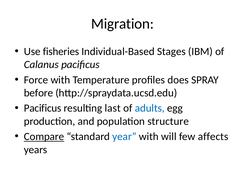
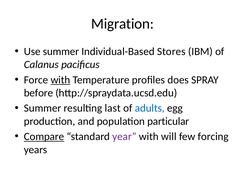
Use fisheries: fisheries -> summer
Stages: Stages -> Stores
with at (60, 80) underline: none -> present
Pacificus at (43, 108): Pacificus -> Summer
structure: structure -> particular
year colour: blue -> purple
affects: affects -> forcing
